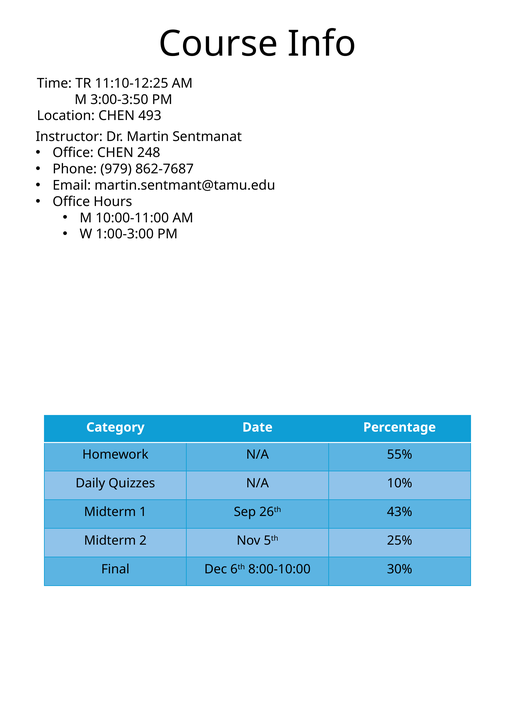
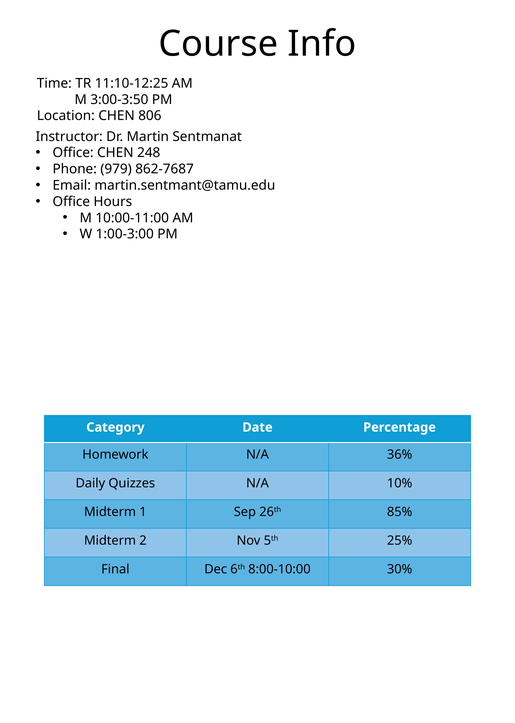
493: 493 -> 806
55%: 55% -> 36%
43%: 43% -> 85%
